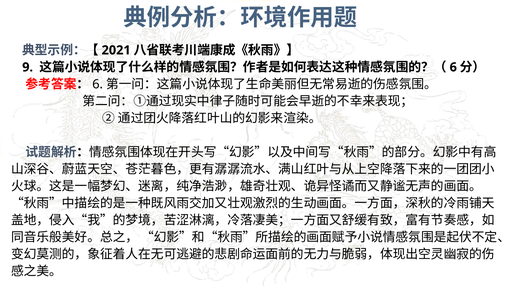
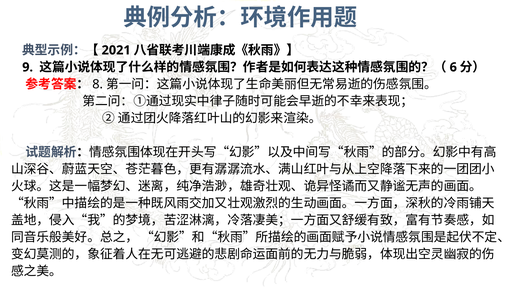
6 at (98, 84): 6 -> 8
